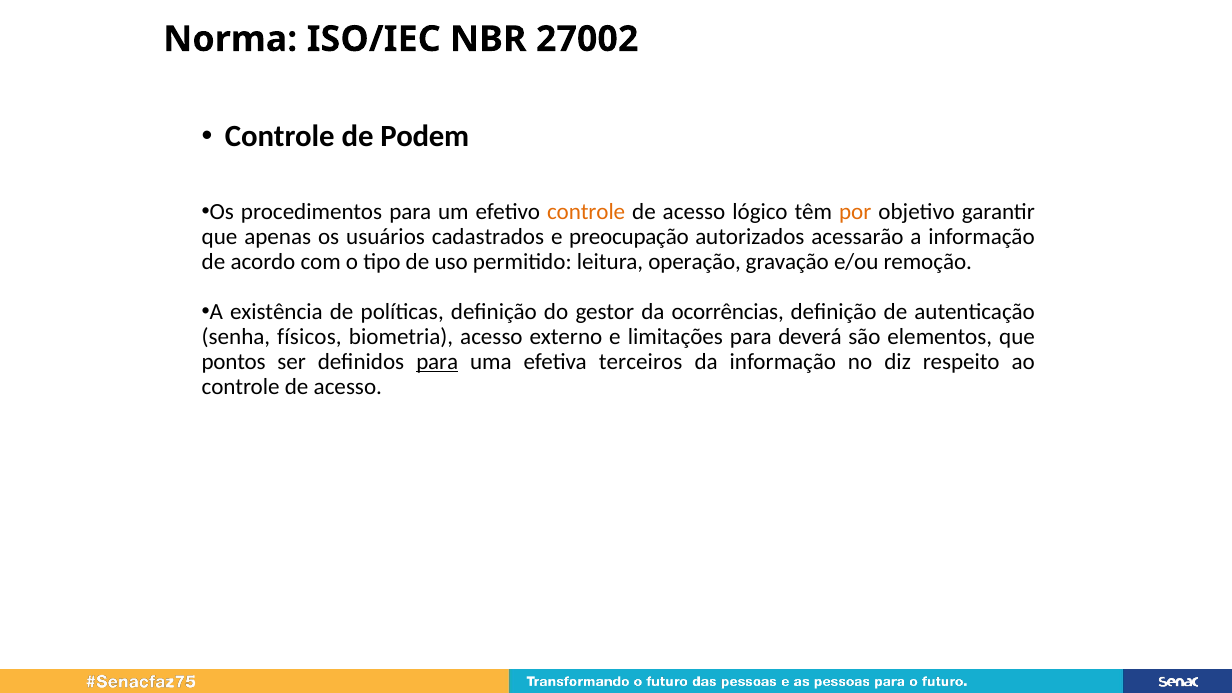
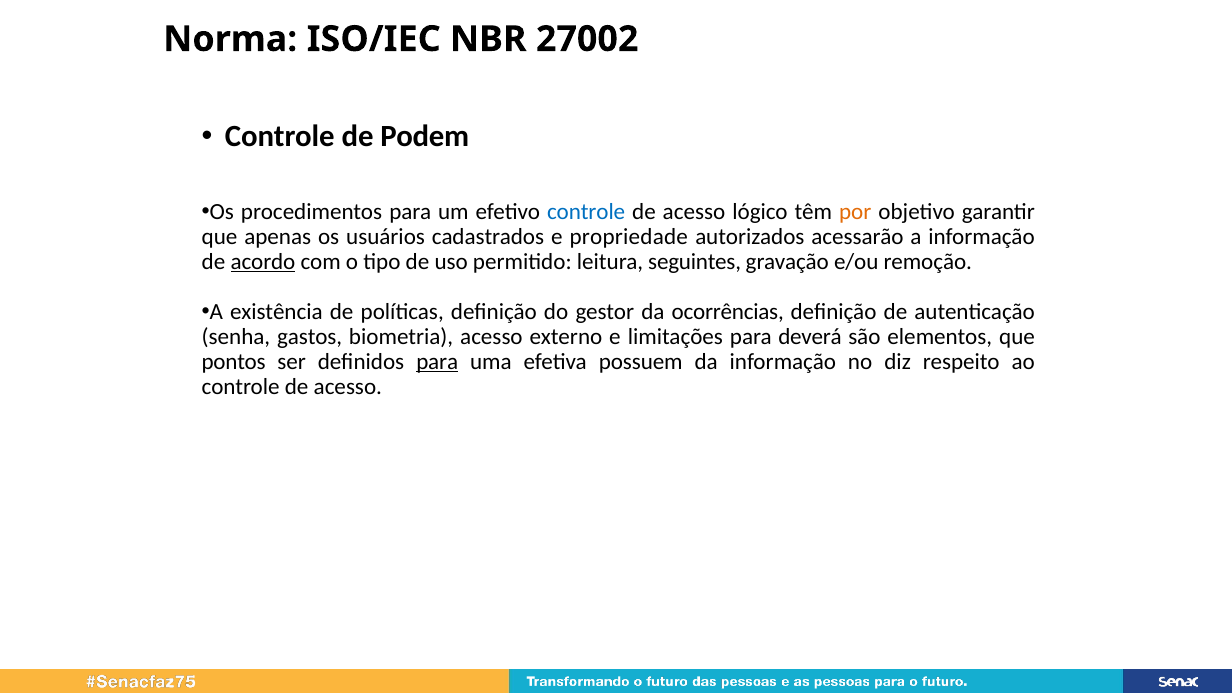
controle at (586, 212) colour: orange -> blue
preocupação: preocupação -> propriedade
acordo underline: none -> present
operação: operação -> seguintes
físicos: físicos -> gastos
terceiros: terceiros -> possuem
